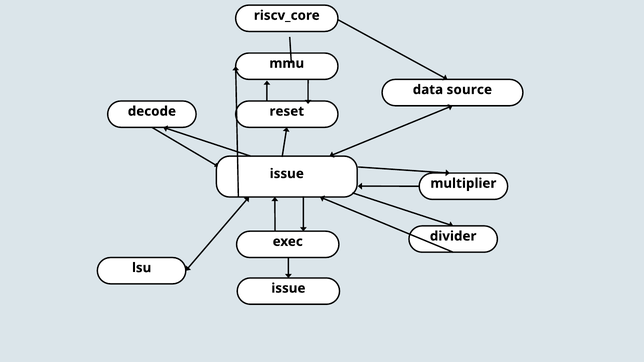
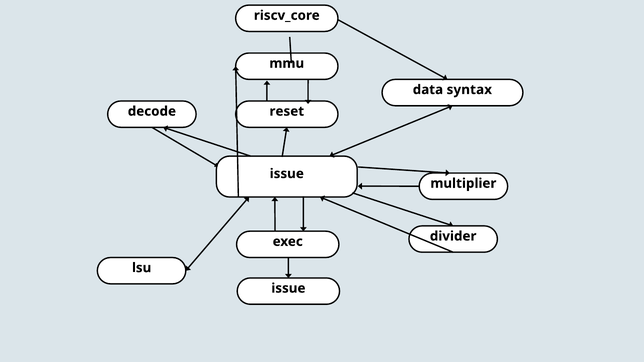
source: source -> syntax
